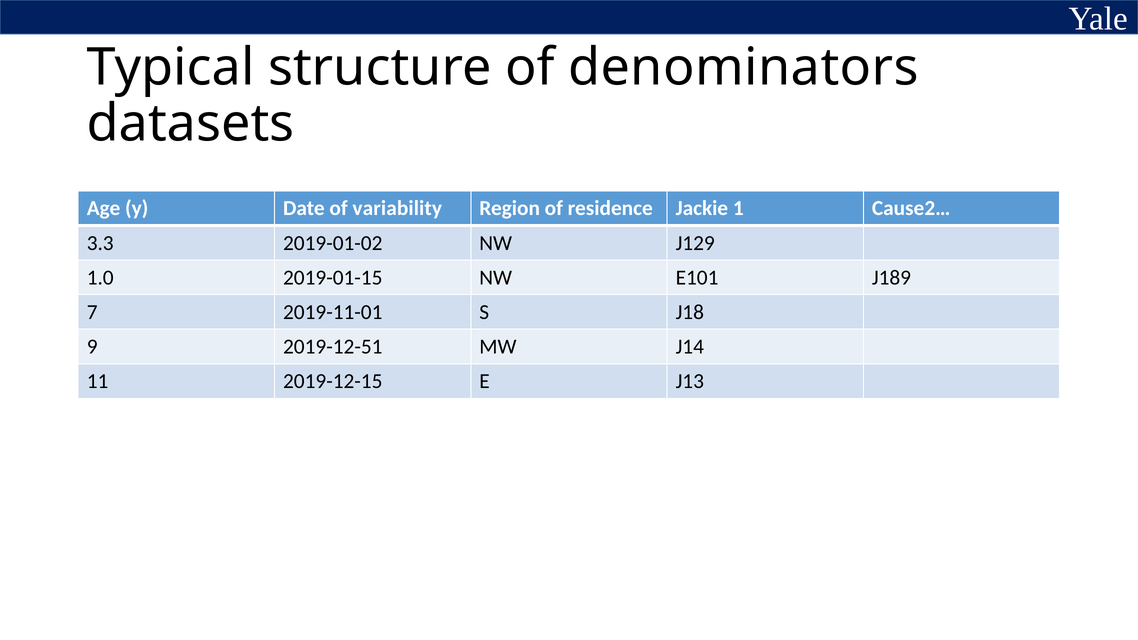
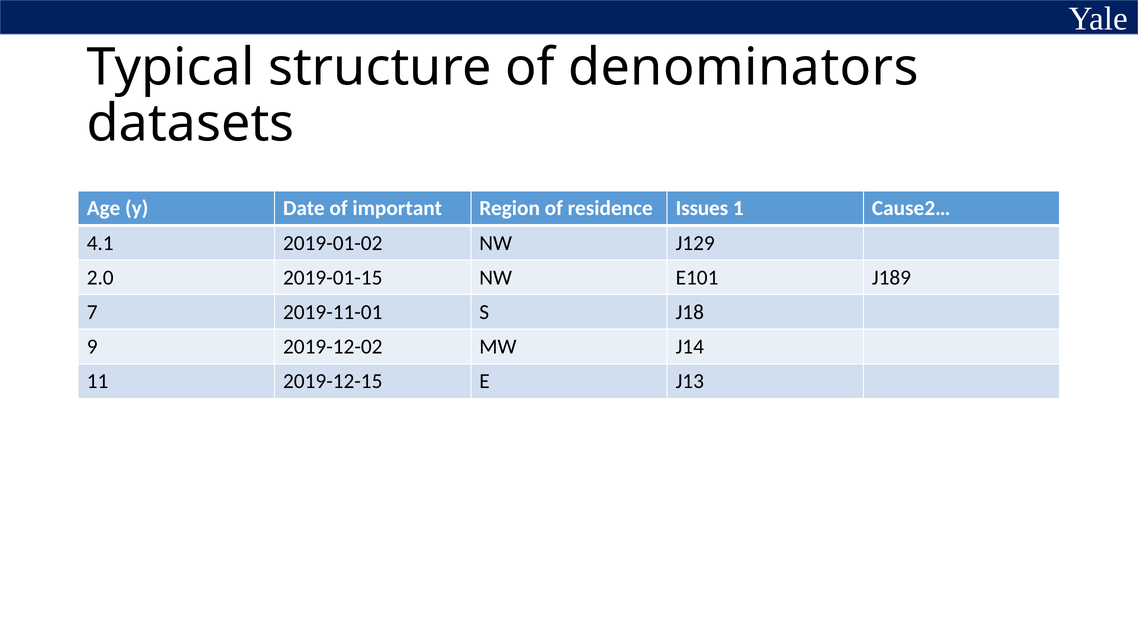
variability: variability -> important
Jackie: Jackie -> Issues
3.3: 3.3 -> 4.1
1.0: 1.0 -> 2.0
2019-12-51: 2019-12-51 -> 2019-12-02
